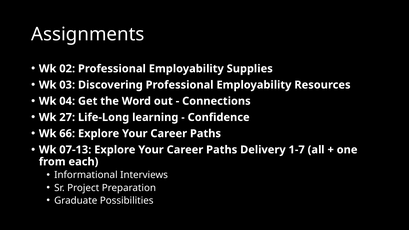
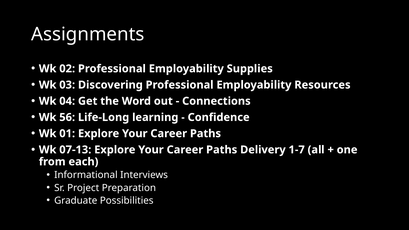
27: 27 -> 56
66: 66 -> 01
